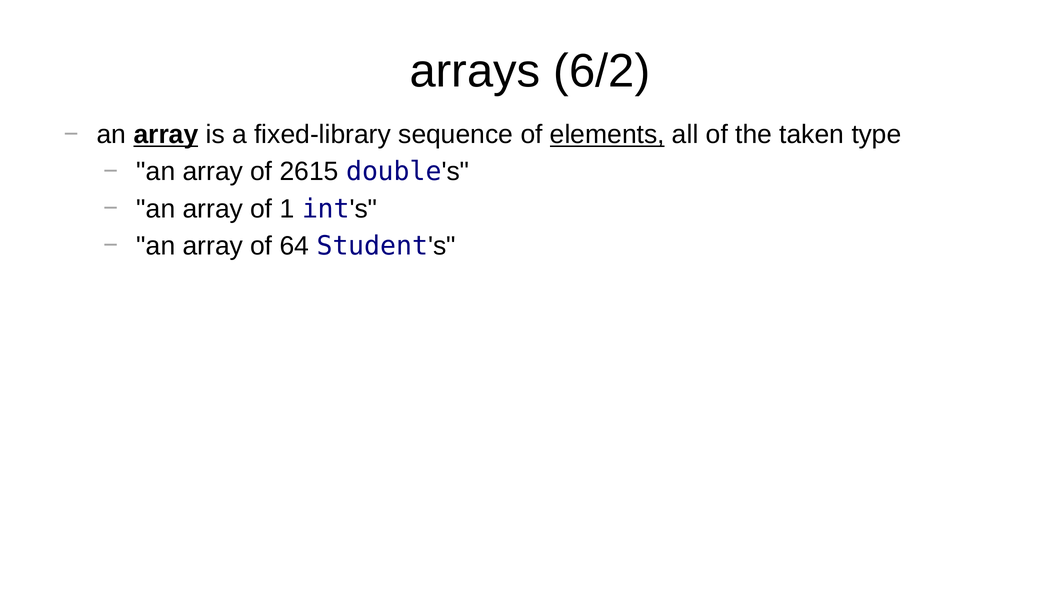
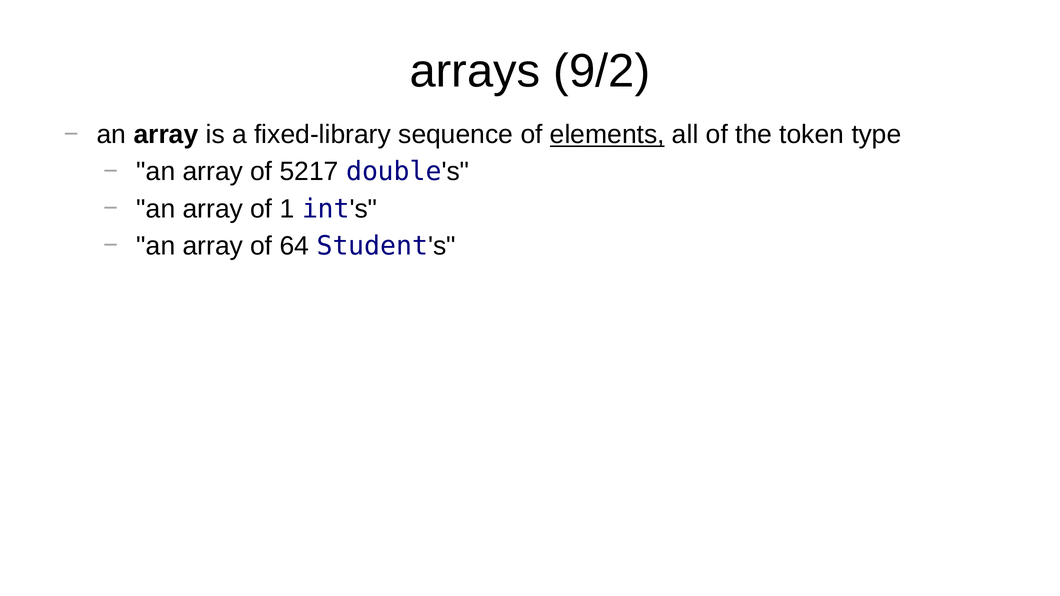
6/2: 6/2 -> 9/2
array at (166, 135) underline: present -> none
taken: taken -> token
2615: 2615 -> 5217
